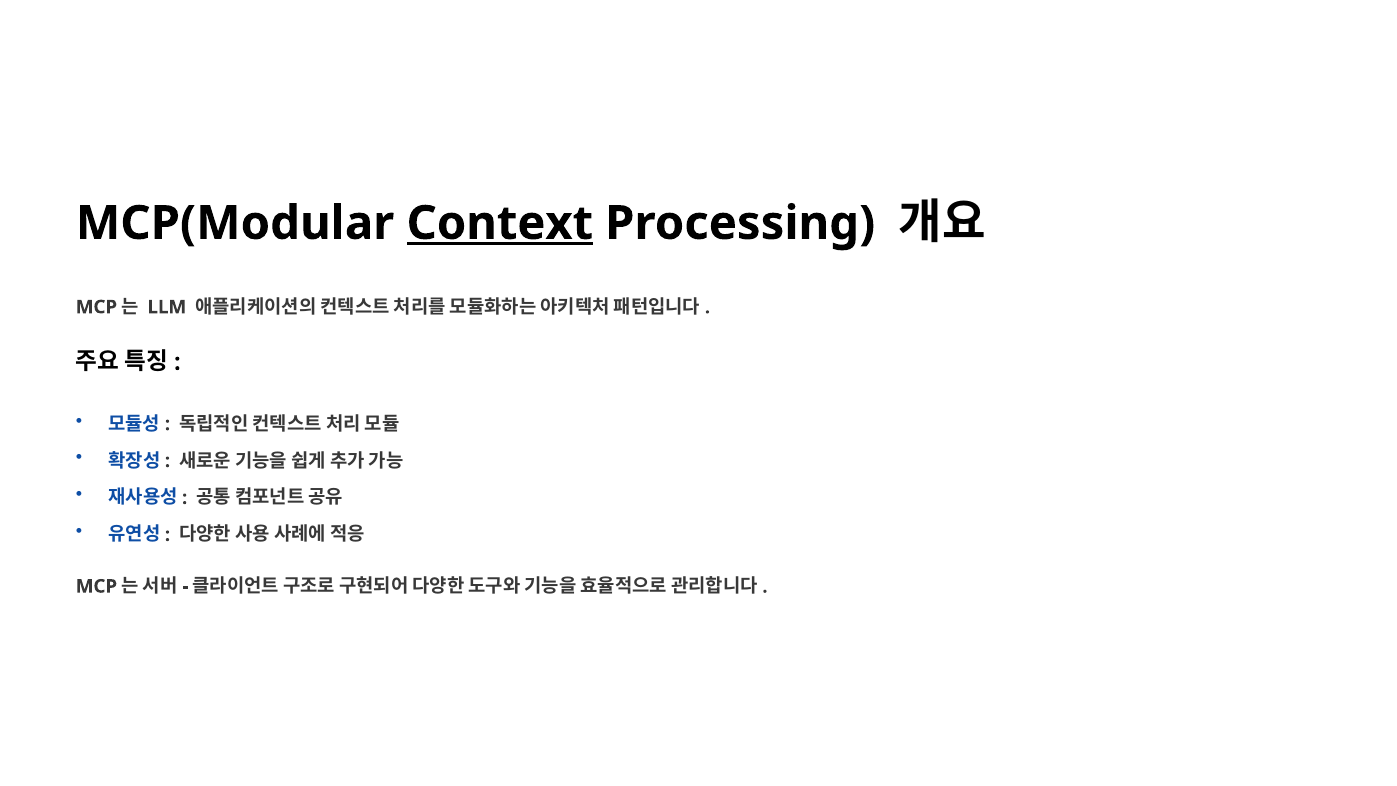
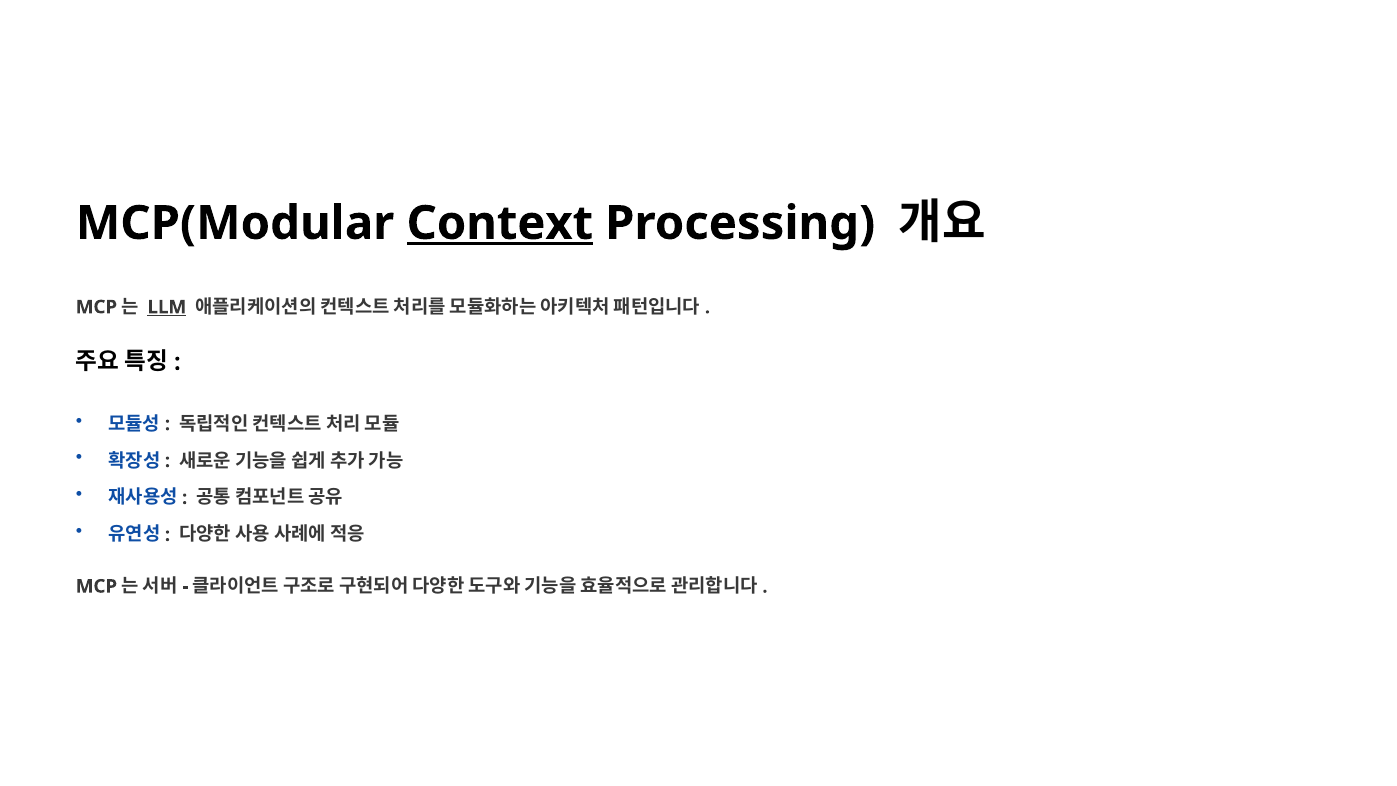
LLM underline: none -> present
